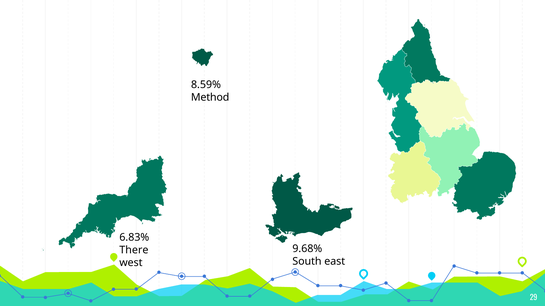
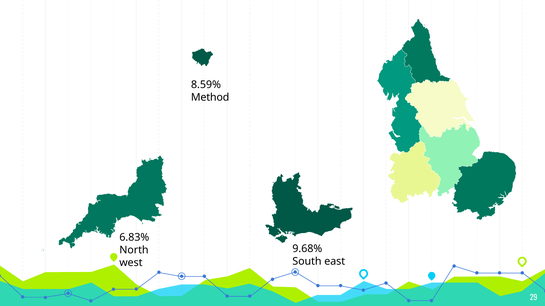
There: There -> North
